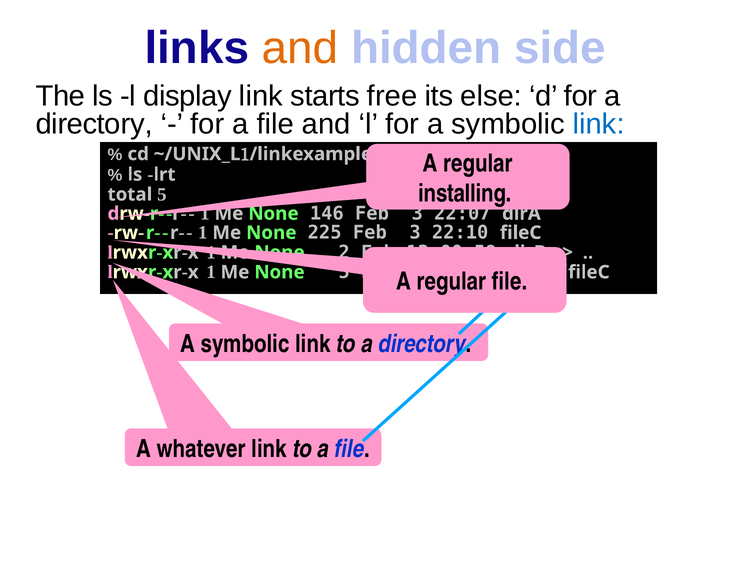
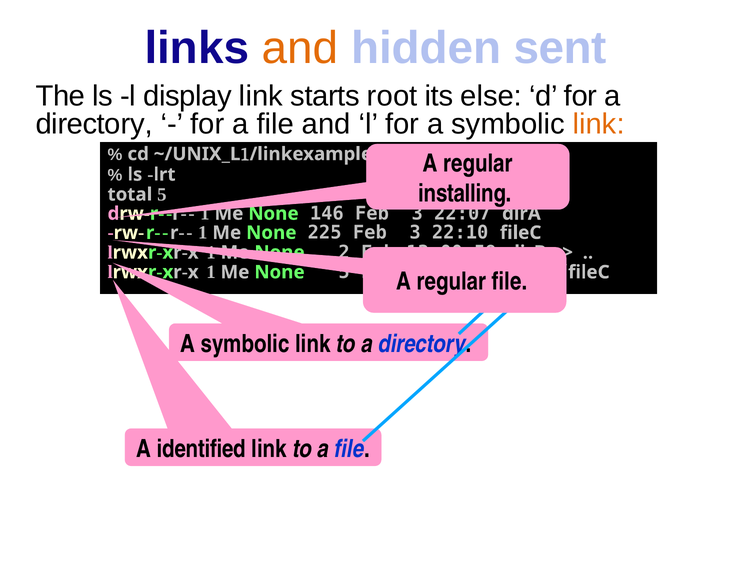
side: side -> sent
free: free -> root
link at (599, 124) colour: blue -> orange
whatever: whatever -> identified
